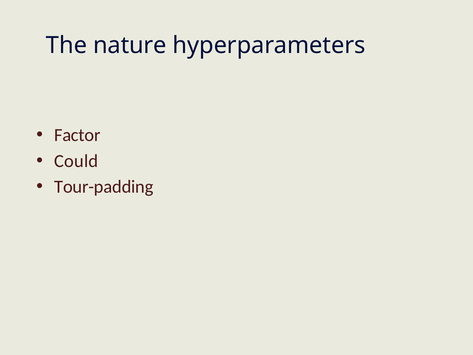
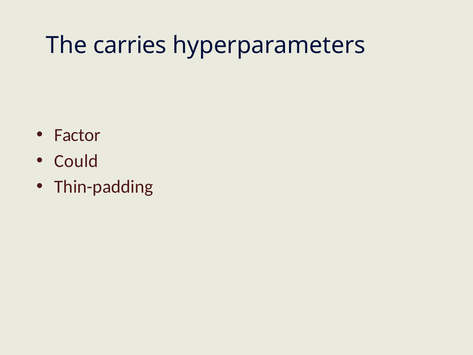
nature: nature -> carries
Tour-padding: Tour-padding -> Thin-padding
